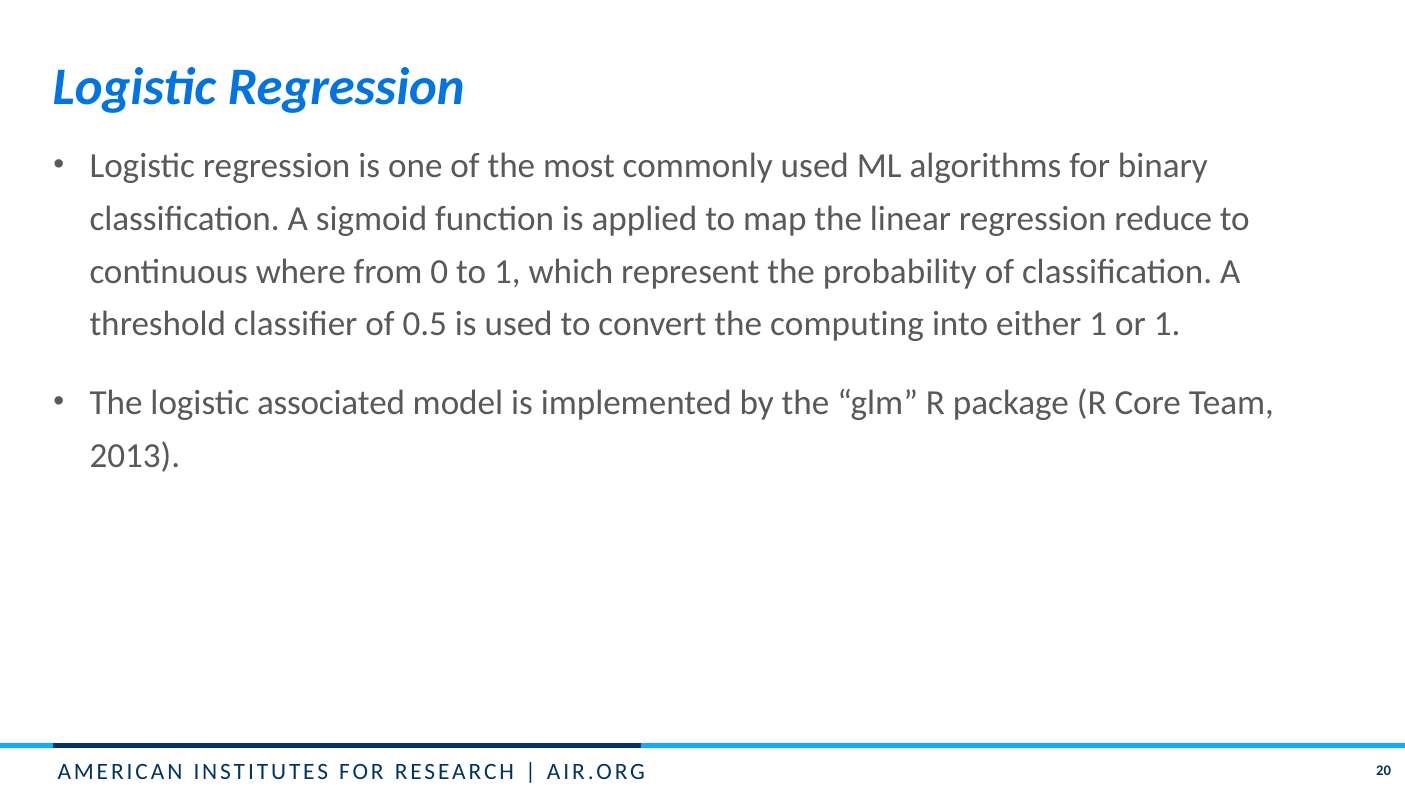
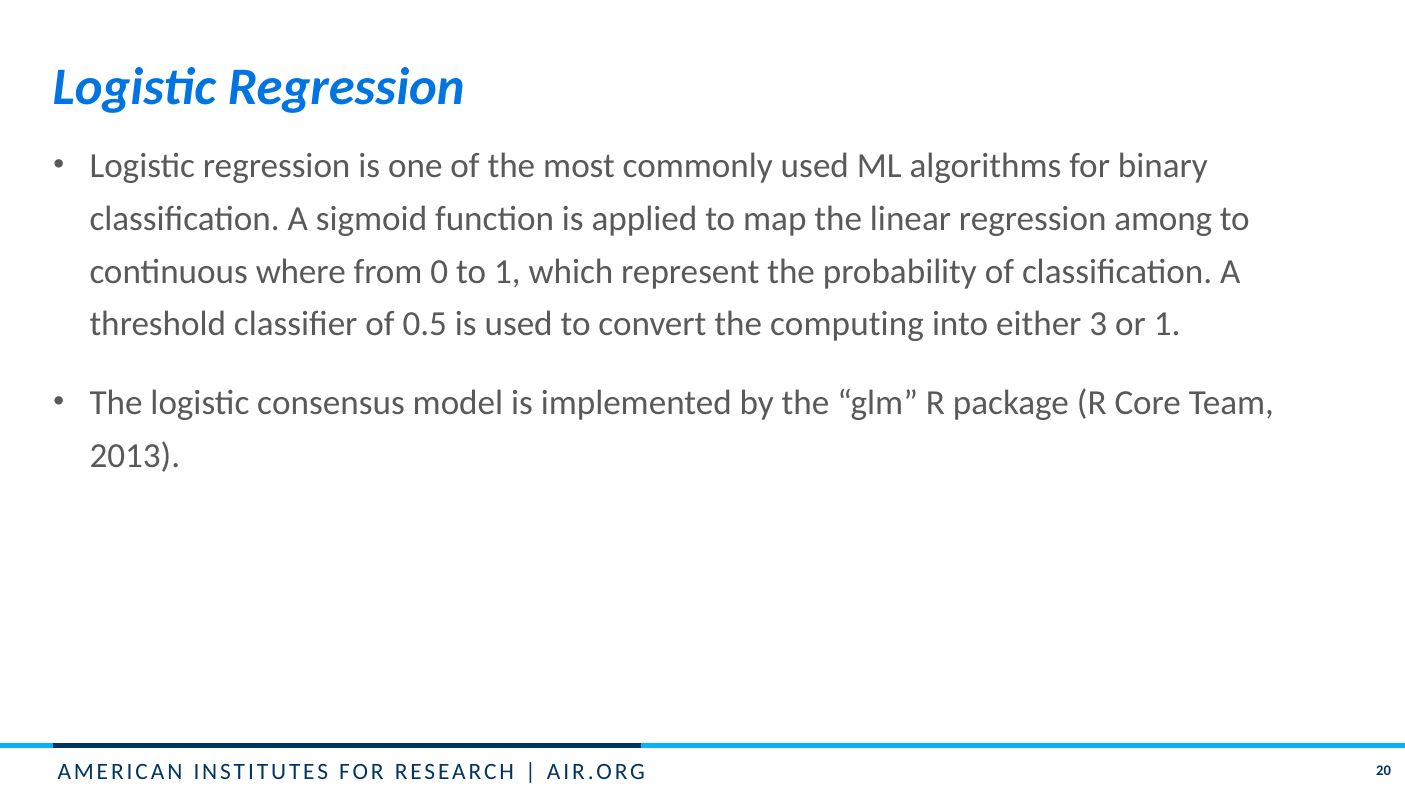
reduce: reduce -> among
either 1: 1 -> 3
associated: associated -> consensus
